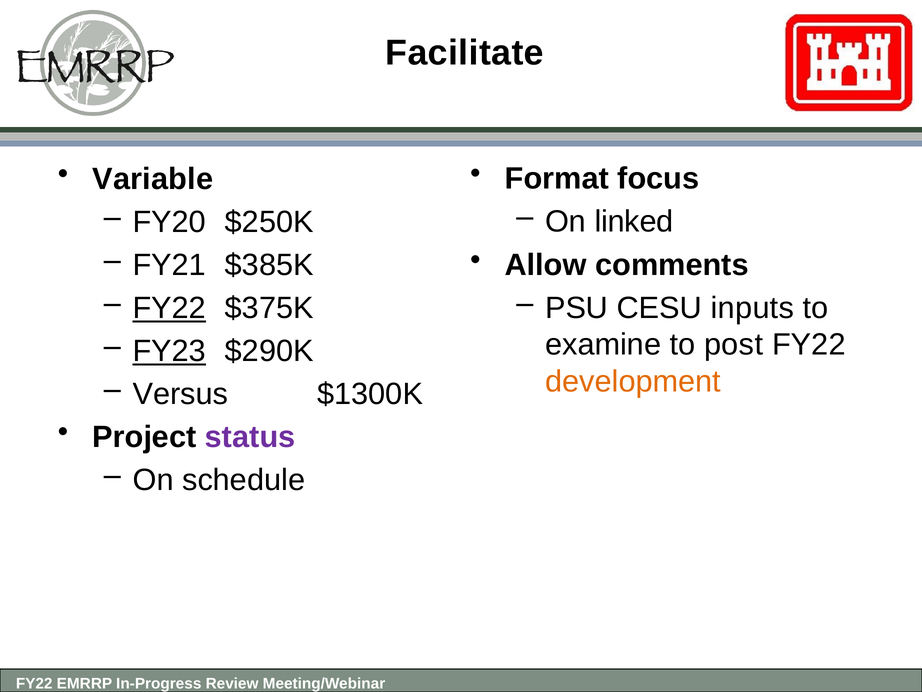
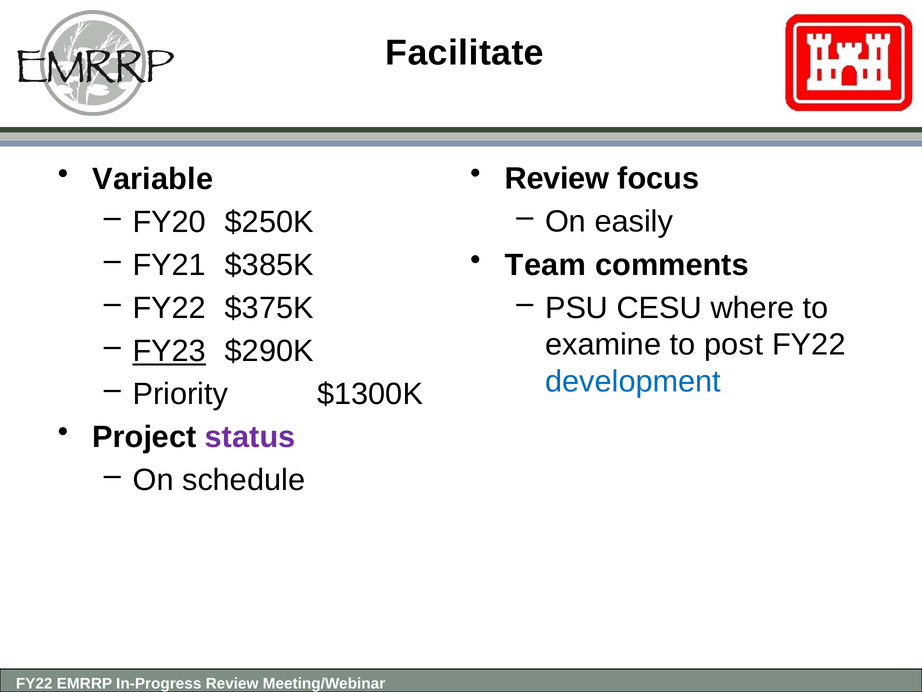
Format at (557, 179): Format -> Review
linked: linked -> easily
Allow: Allow -> Team
inputs: inputs -> where
FY22 at (169, 308) underline: present -> none
development colour: orange -> blue
Versus: Versus -> Priority
